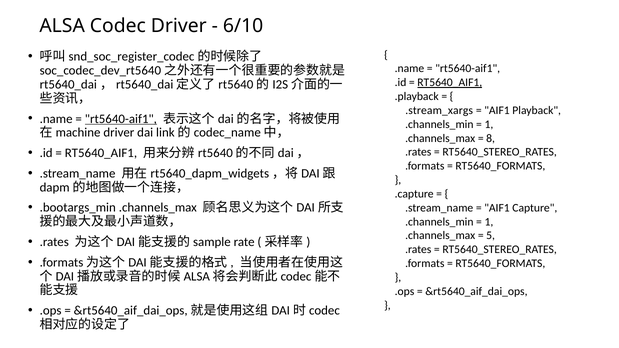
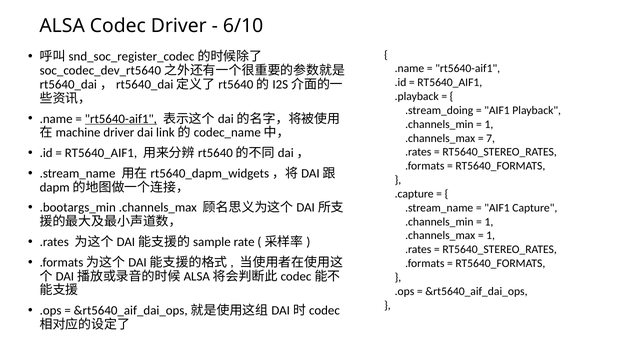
RT5640_AIF1 at (450, 83) underline: present -> none
.stream_xargs: .stream_xargs -> .stream_doing
8: 8 -> 7
5 at (491, 236): 5 -> 1
